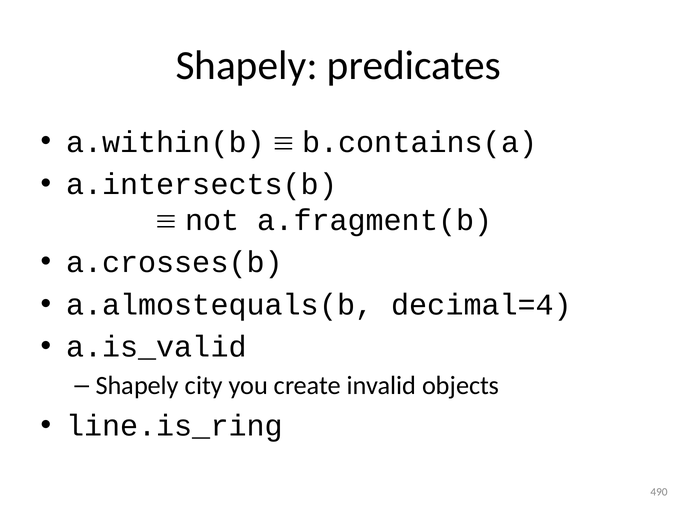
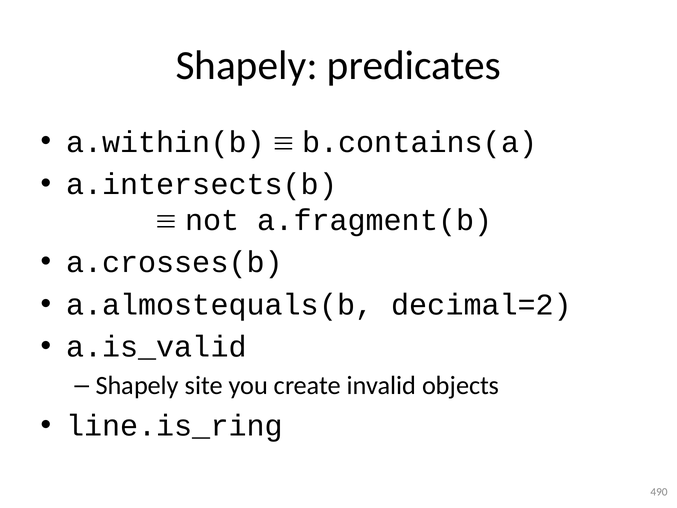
decimal=4: decimal=4 -> decimal=2
city: city -> site
